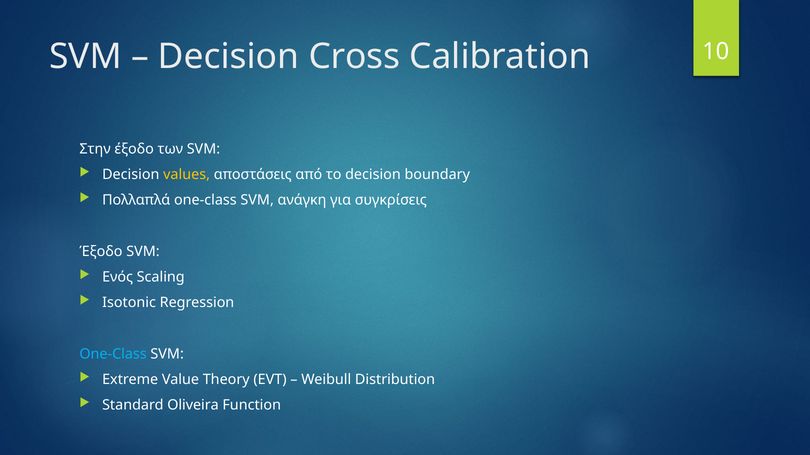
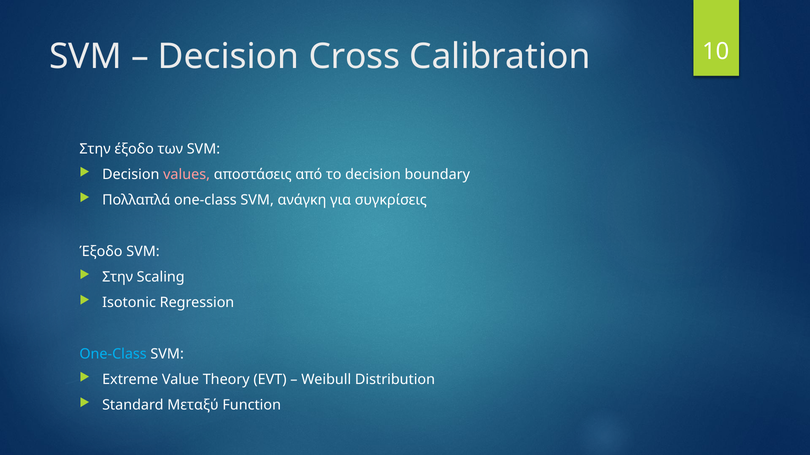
values colour: yellow -> pink
Ενός at (118, 277): Ενός -> Στην
Oliveira: Oliveira -> Μεταξύ
